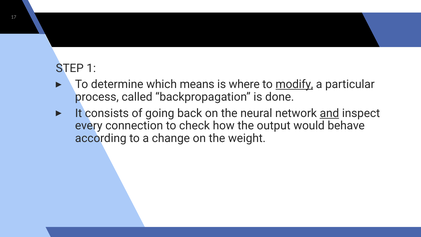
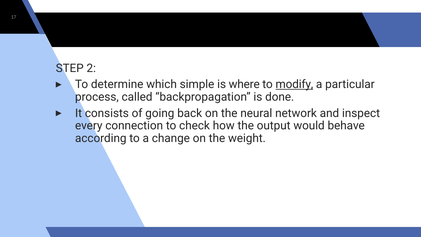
1: 1 -> 2
means: means -> simple
and underline: present -> none
